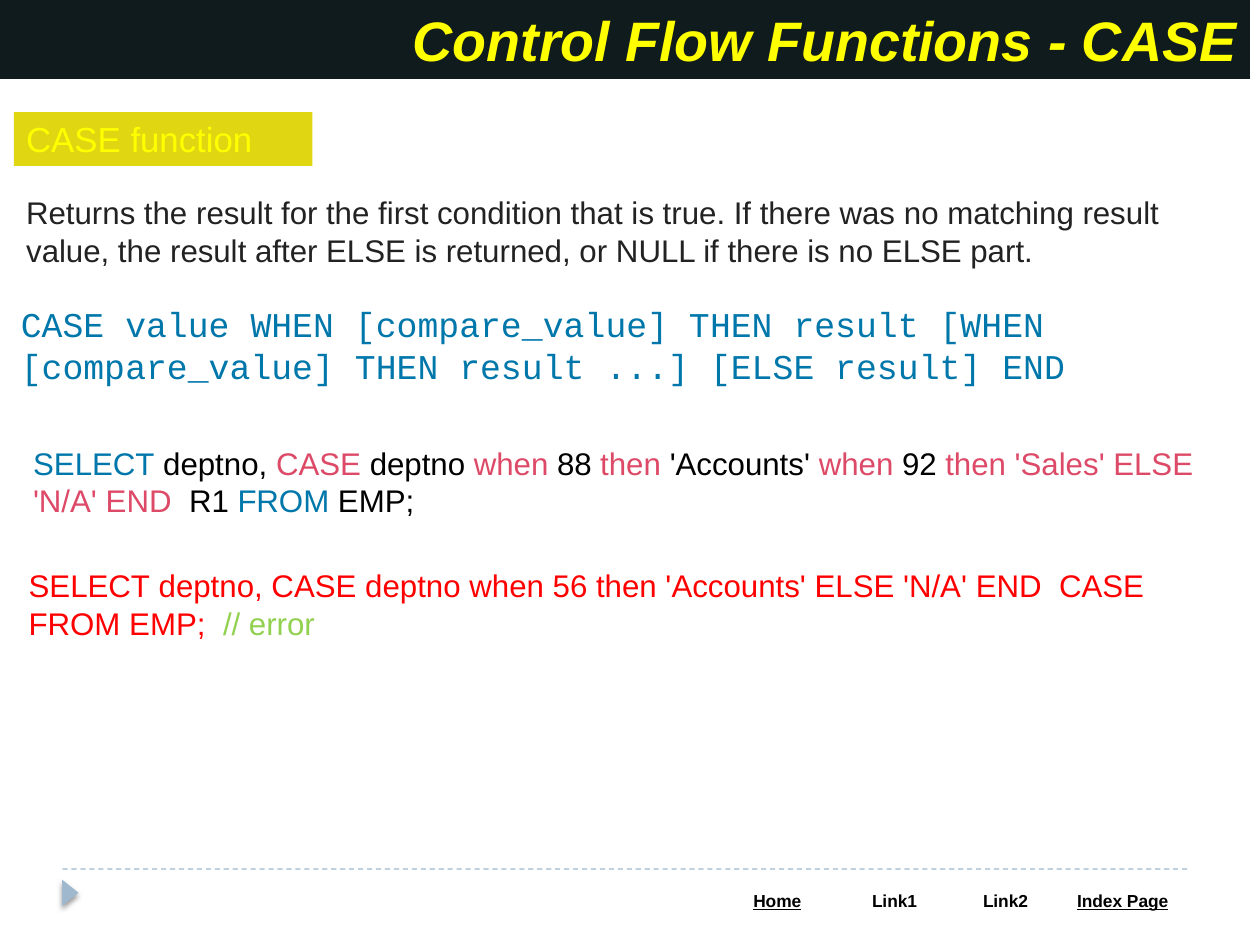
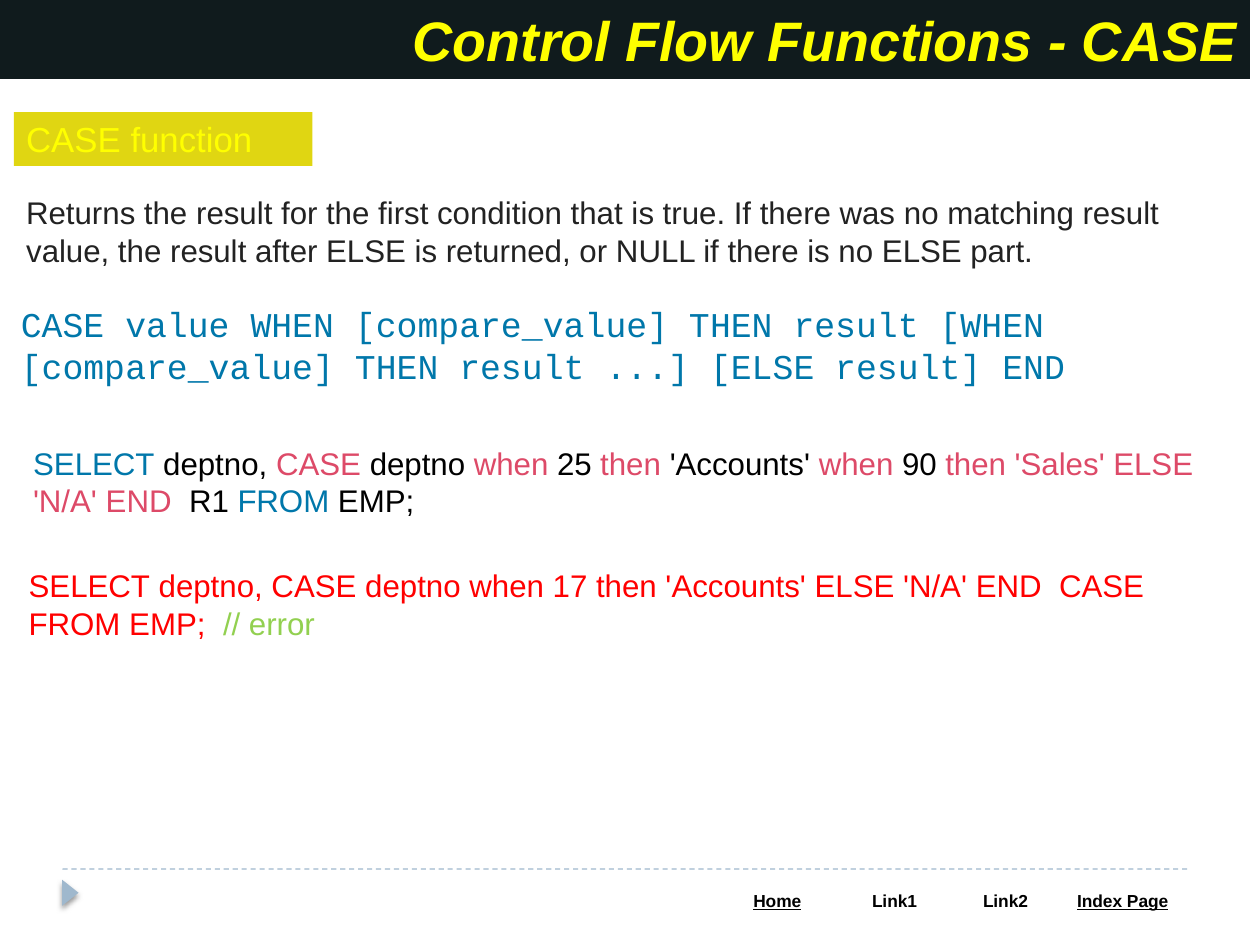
88: 88 -> 25
92: 92 -> 90
56: 56 -> 17
